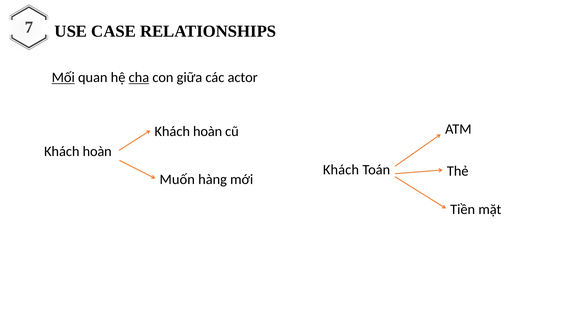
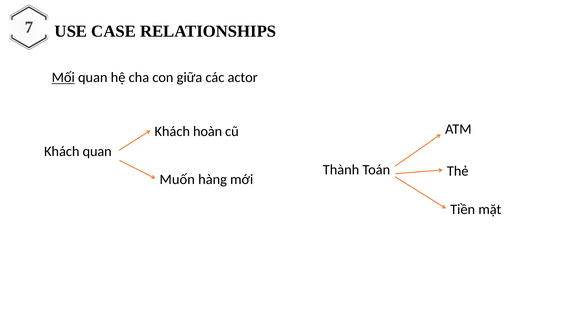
cha underline: present -> none
hoàn at (97, 151): hoàn -> quan
Khách at (341, 170): Khách -> Thành
